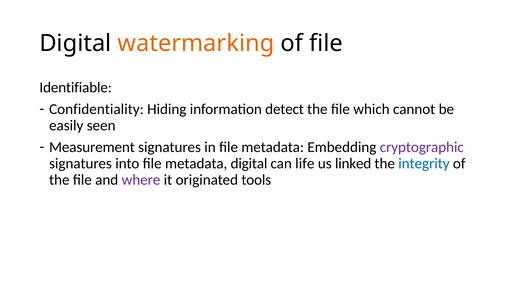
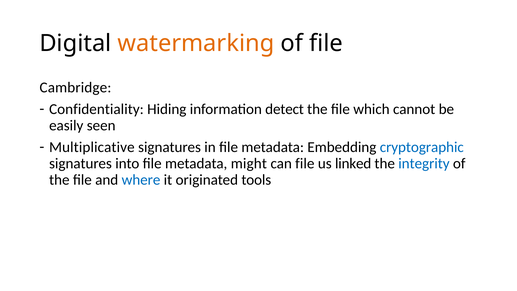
Identifiable: Identifiable -> Cambridge
Measurement: Measurement -> Multiplicative
cryptographic colour: purple -> blue
metadata digital: digital -> might
can life: life -> file
where colour: purple -> blue
